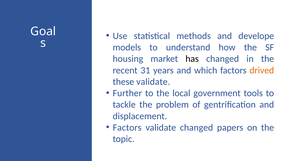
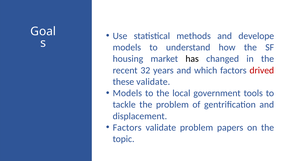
31: 31 -> 32
drived colour: orange -> red
Further at (127, 93): Further -> Models
validate changed: changed -> problem
